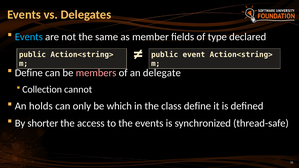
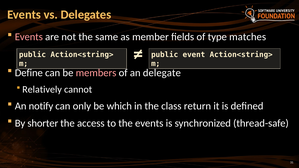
Events at (29, 37) colour: light blue -> pink
declared: declared -> matches
Collection: Collection -> Relatively
holds: holds -> notify
class define: define -> return
